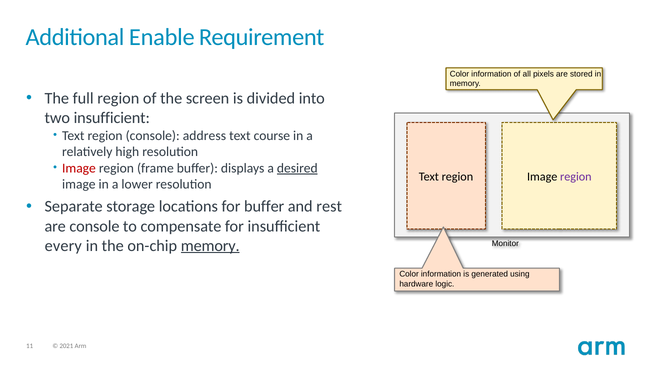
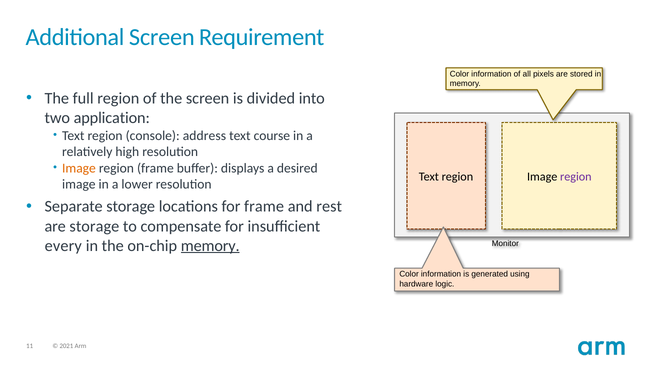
Additional Enable: Enable -> Screen
two insufficient: insufficient -> application
Image at (79, 168) colour: red -> orange
desired underline: present -> none
for buffer: buffer -> frame
are console: console -> storage
